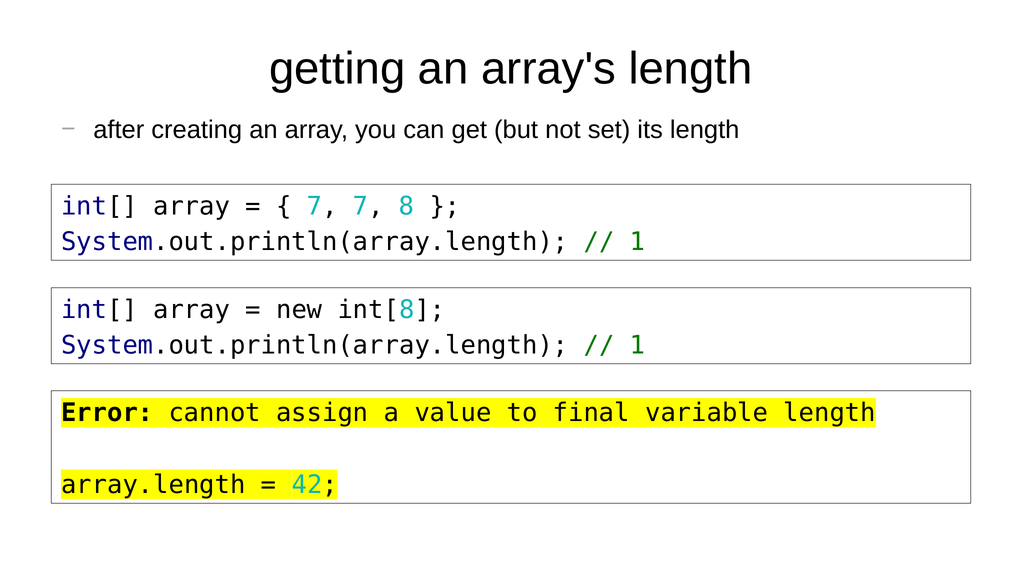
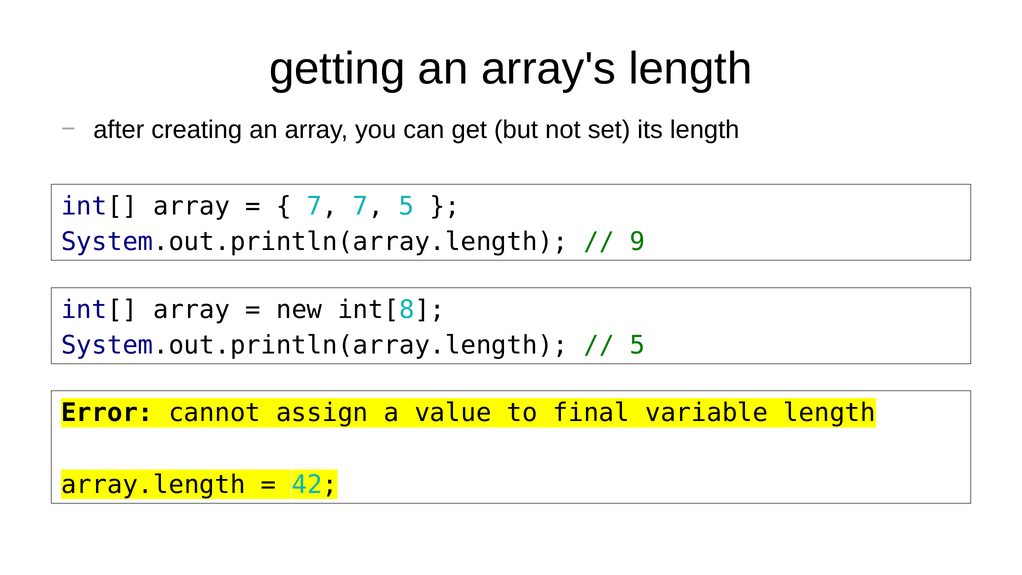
7 8: 8 -> 5
1 at (638, 242): 1 -> 9
1 at (638, 345): 1 -> 5
